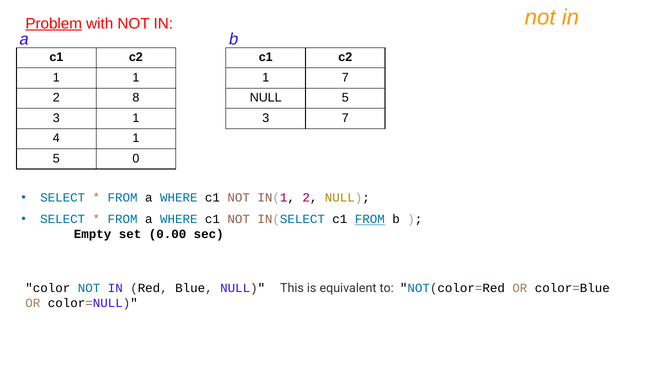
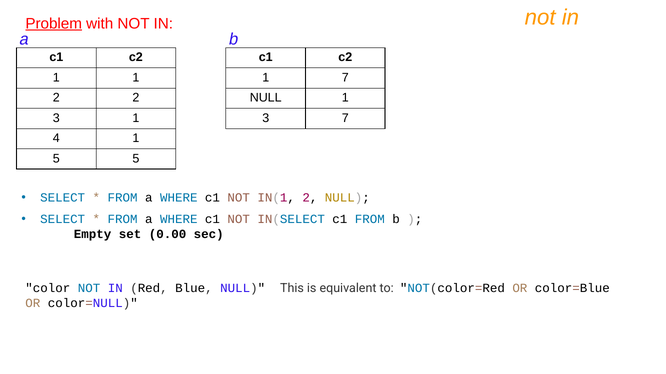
2 8: 8 -> 2
NULL 5: 5 -> 1
5 0: 0 -> 5
FROM at (370, 220) underline: present -> none
